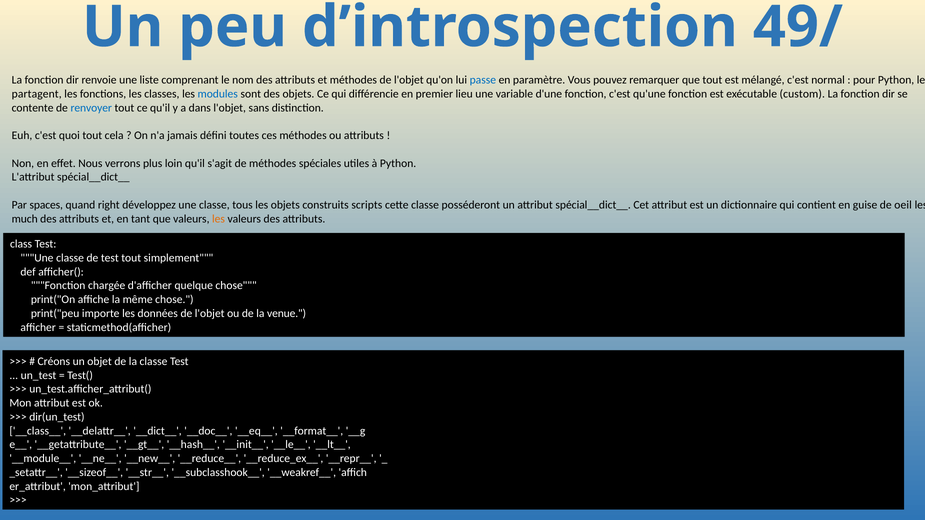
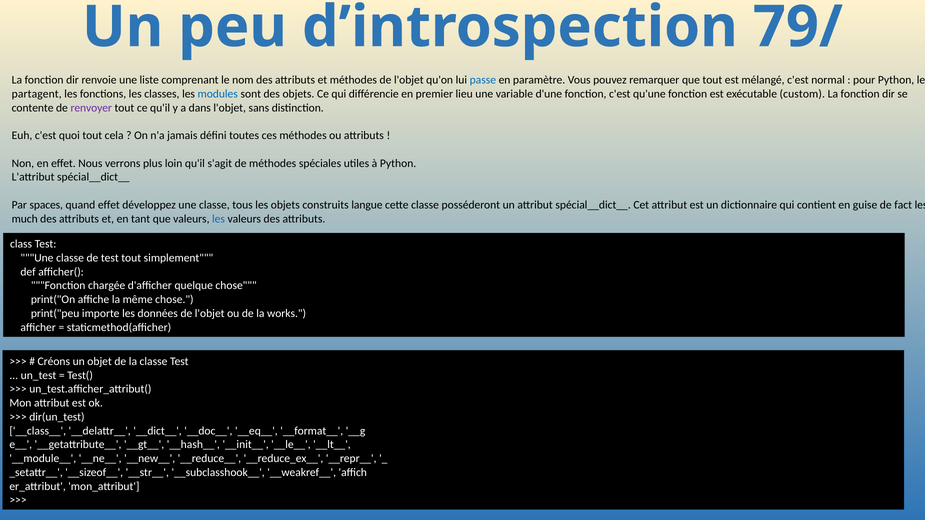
49/: 49/ -> 79/
renvoyer colour: blue -> purple
quand right: right -> effet
scripts: scripts -> langue
oeil: oeil -> fact
les at (219, 219) colour: orange -> blue
venue: venue -> works
